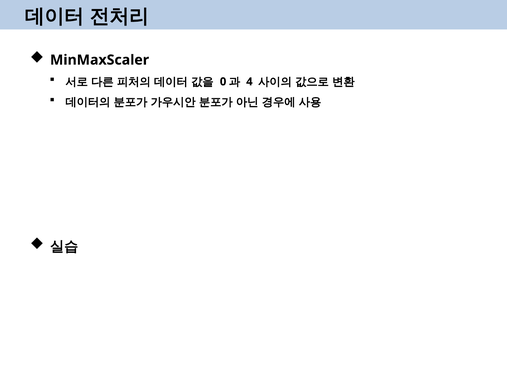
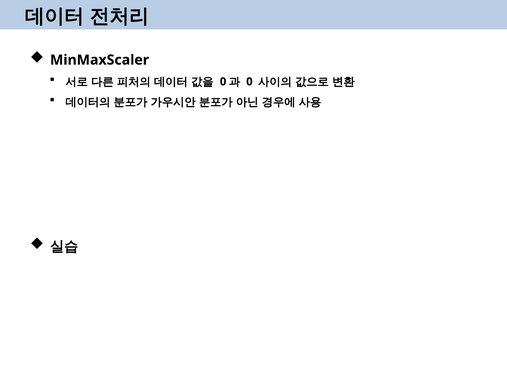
4 at (249, 82): 4 -> 0
